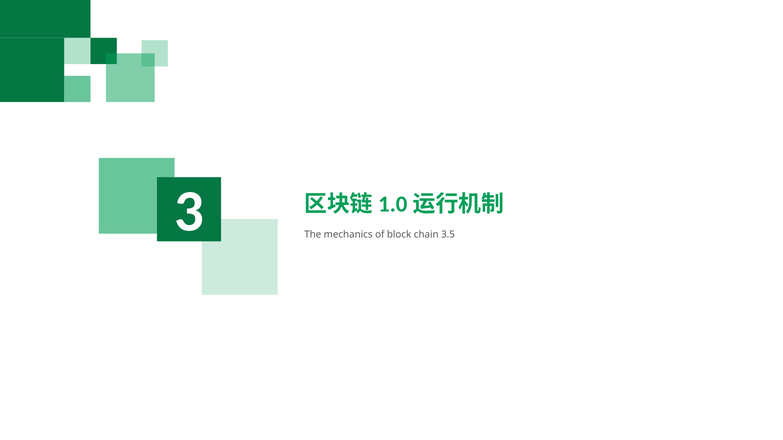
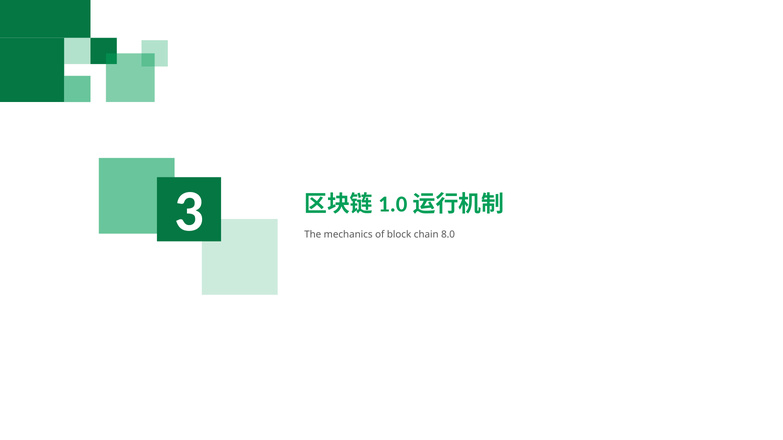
3.5: 3.5 -> 8.0
